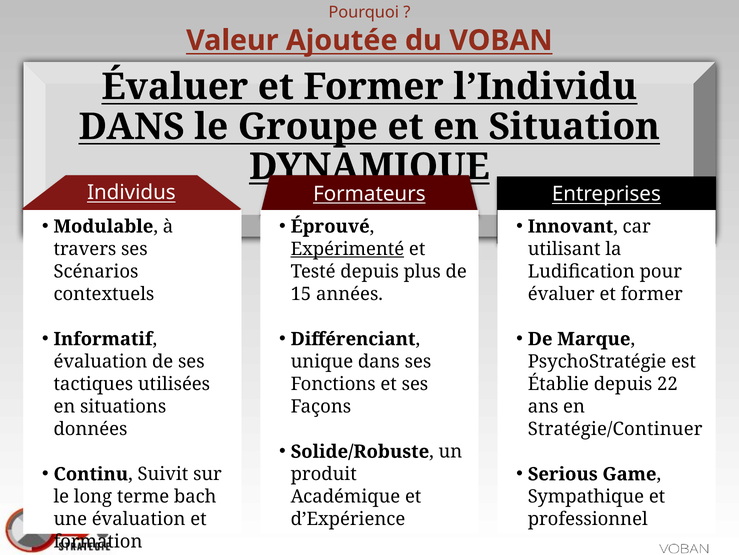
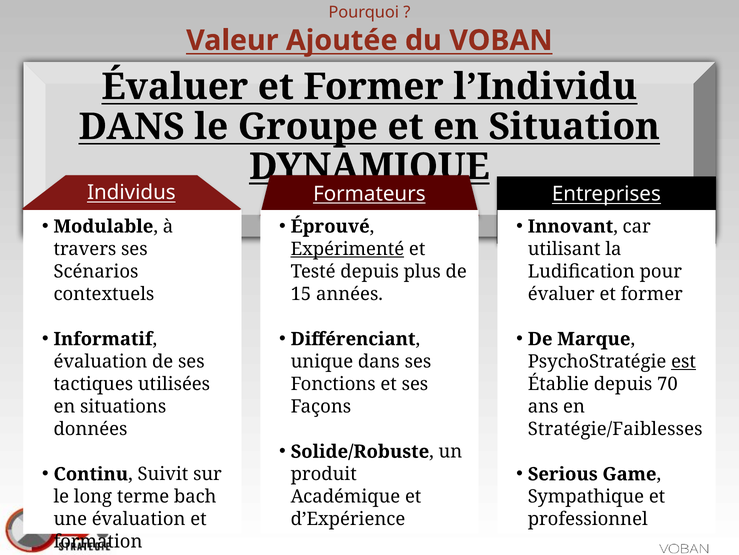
est underline: none -> present
22: 22 -> 70
Stratégie/Continuer: Stratégie/Continuer -> Stratégie/Faiblesses
